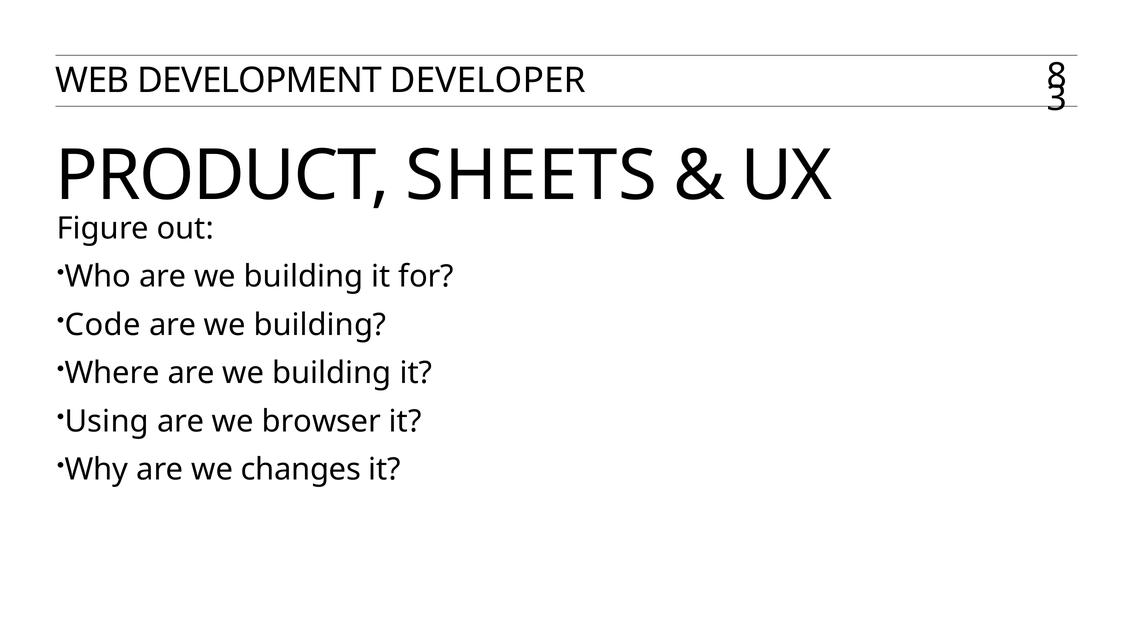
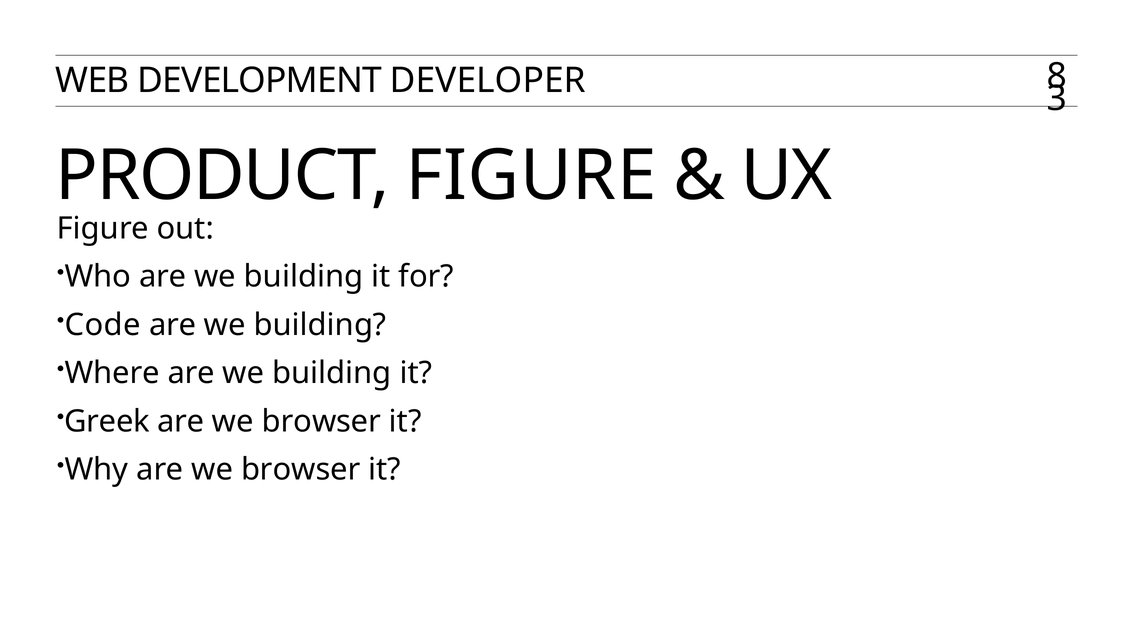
PRODUCT SHEETS: SHEETS -> FIGURE
Using: Using -> Greek
Why are we changes: changes -> browser
